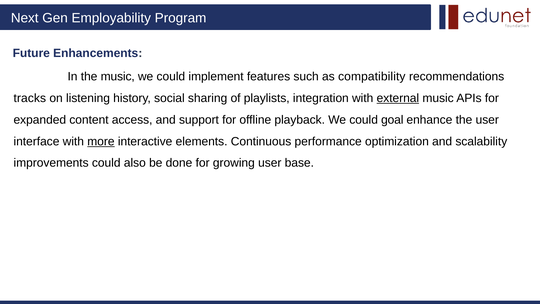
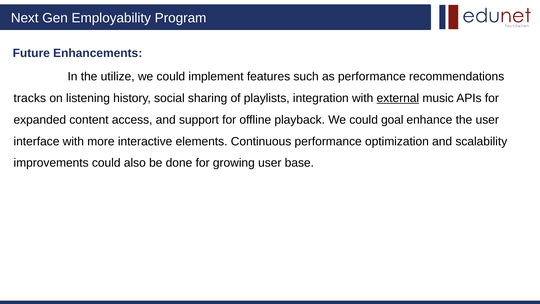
the music: music -> utilize
as compatibility: compatibility -> performance
more underline: present -> none
